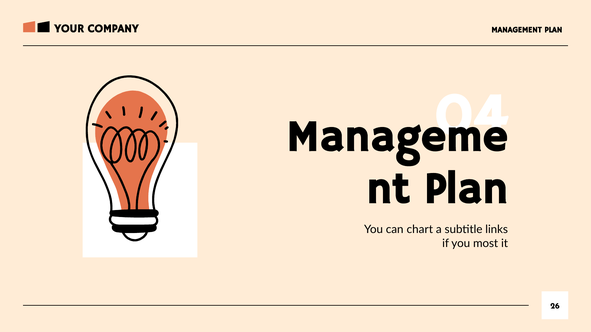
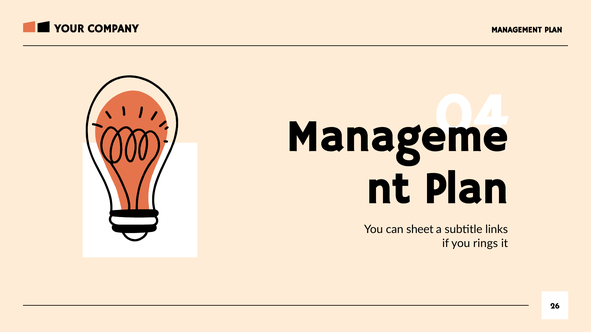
chart: chart -> sheet
most: most -> rings
